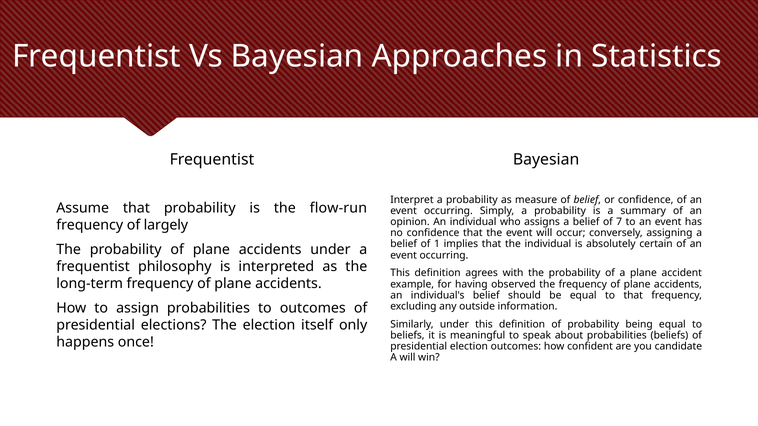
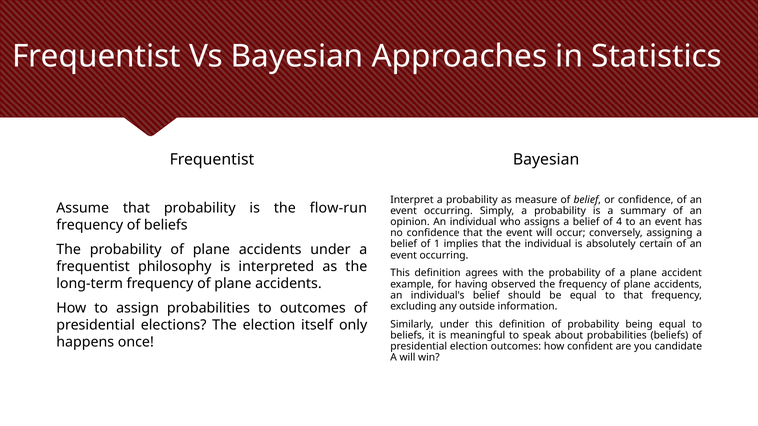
7: 7 -> 4
of largely: largely -> beliefs
